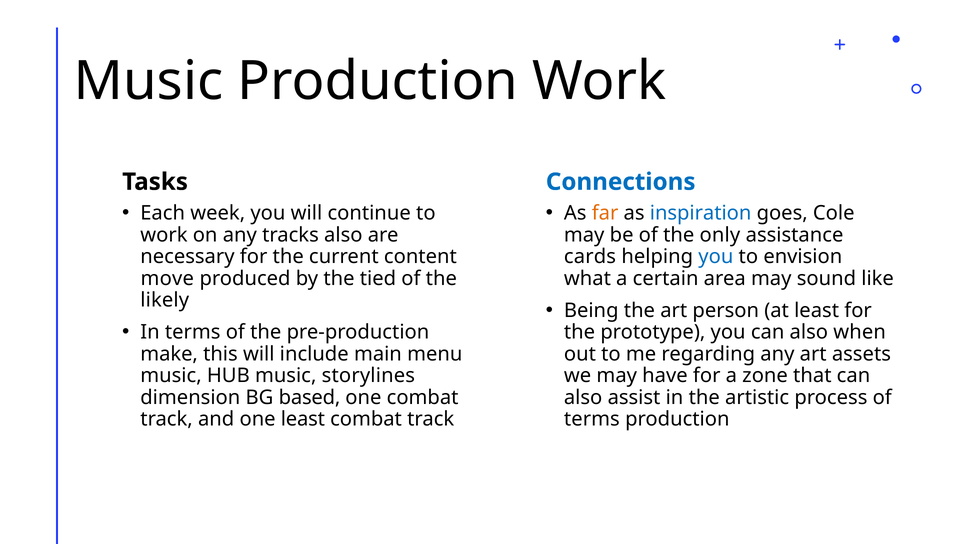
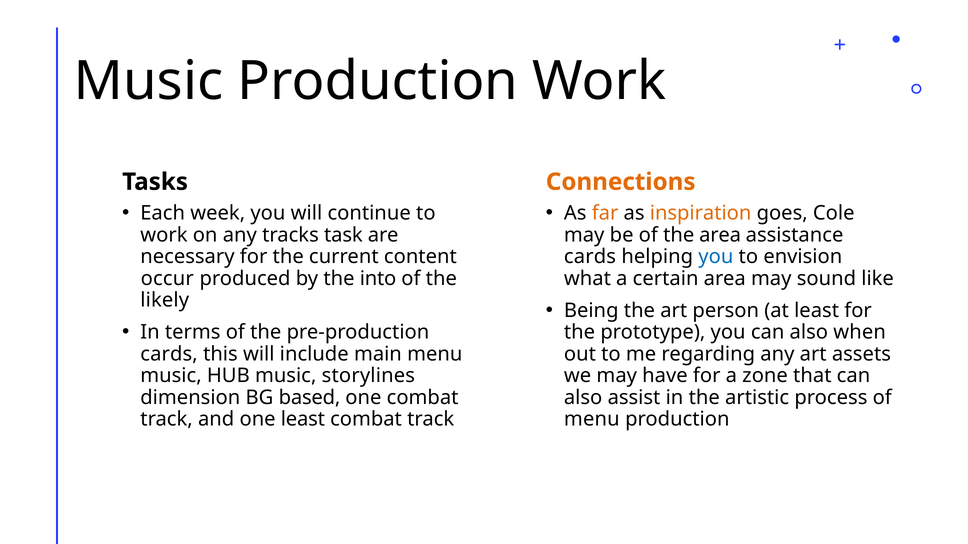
Connections colour: blue -> orange
inspiration colour: blue -> orange
tracks also: also -> task
the only: only -> area
move: move -> occur
tied: tied -> into
make at (169, 354): make -> cards
terms at (592, 420): terms -> menu
